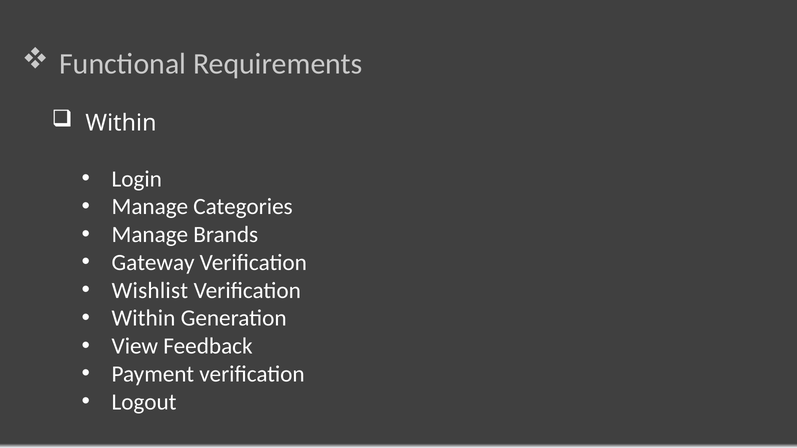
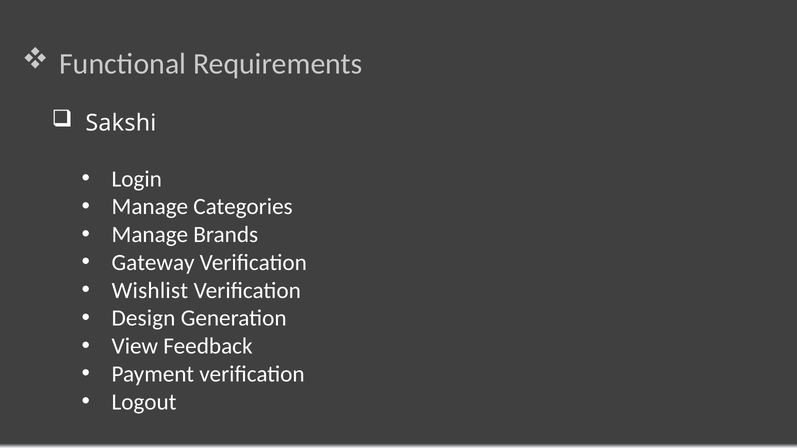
Within at (121, 123): Within -> Sakshi
Within at (144, 319): Within -> Design
